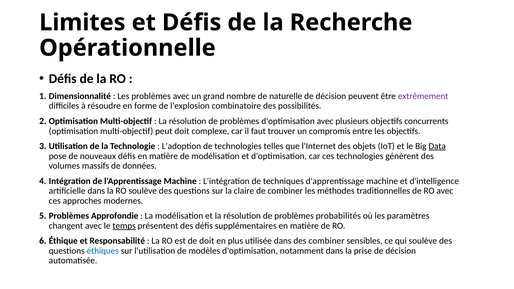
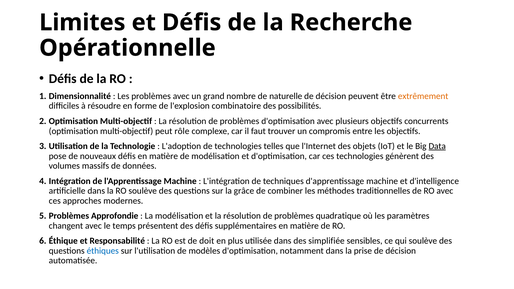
extrêmement colour: purple -> orange
peut doit: doit -> rôle
claire: claire -> grâce
probabilités: probabilités -> quadratique
temps underline: present -> none
des combiner: combiner -> simplifiée
